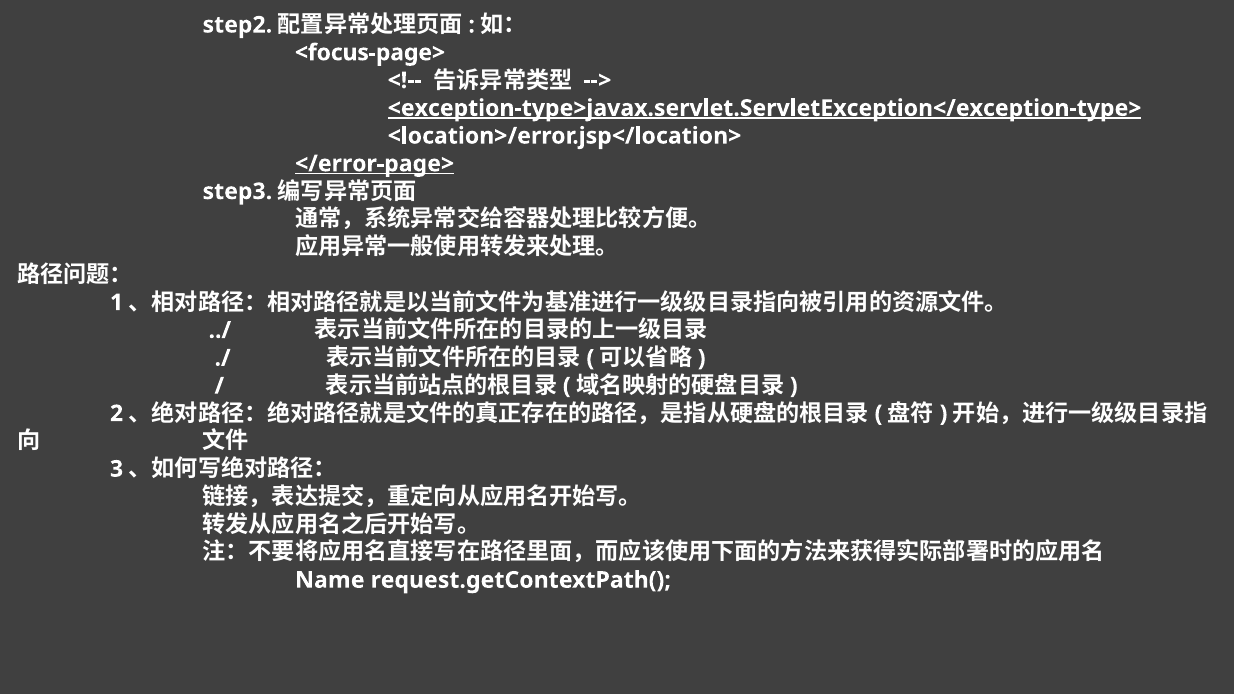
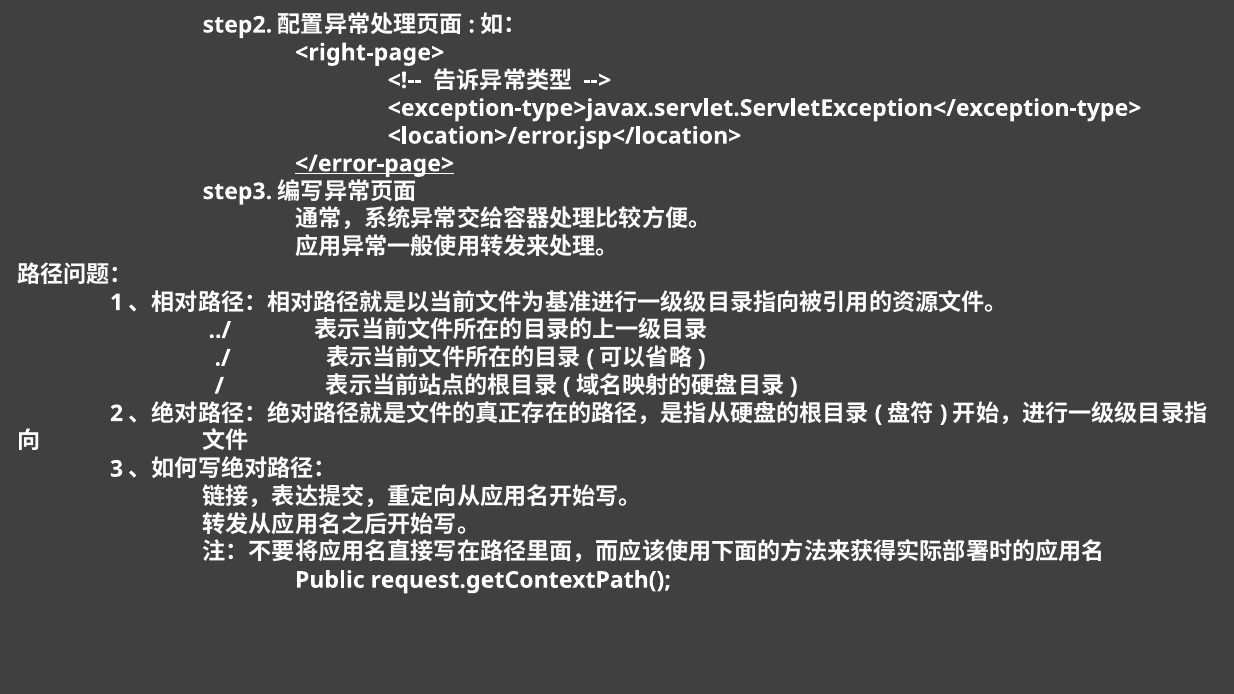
<focus-page>: <focus-page> -> <right-page>
<exception-type>javax.servlet.ServletException</exception-type> underline: present -> none
Name: Name -> Public
